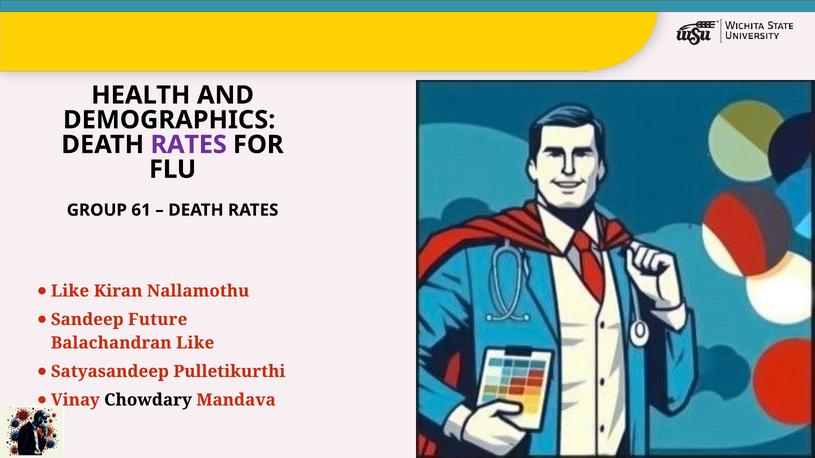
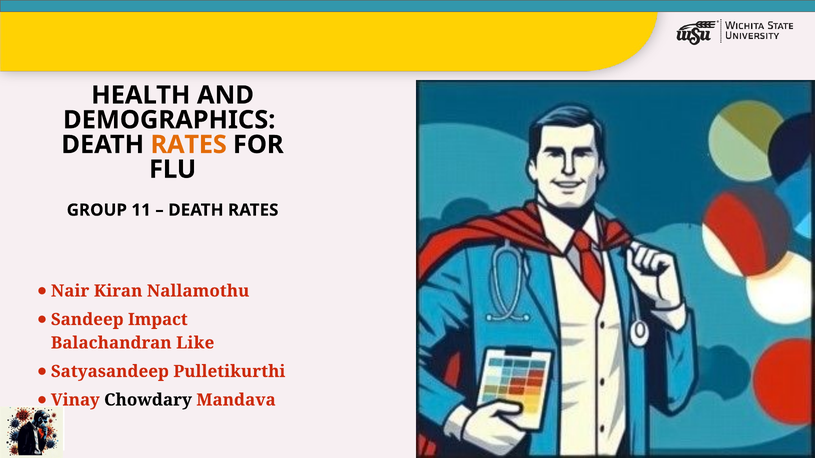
RATES at (189, 145) colour: purple -> orange
61: 61 -> 11
Like at (70, 291): Like -> Nair
Future: Future -> Impact
